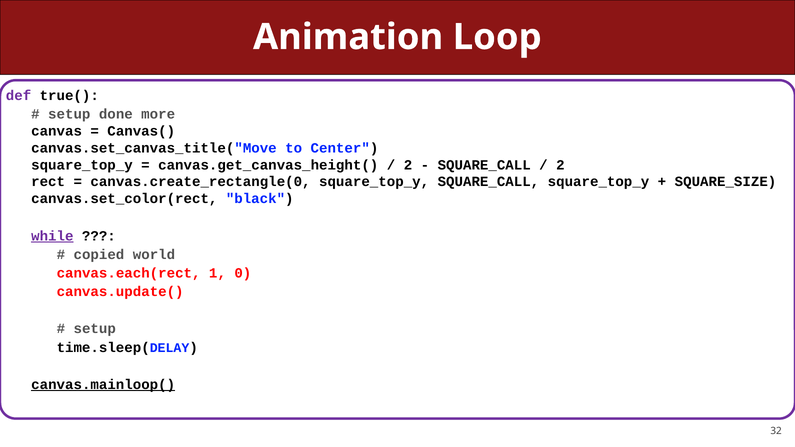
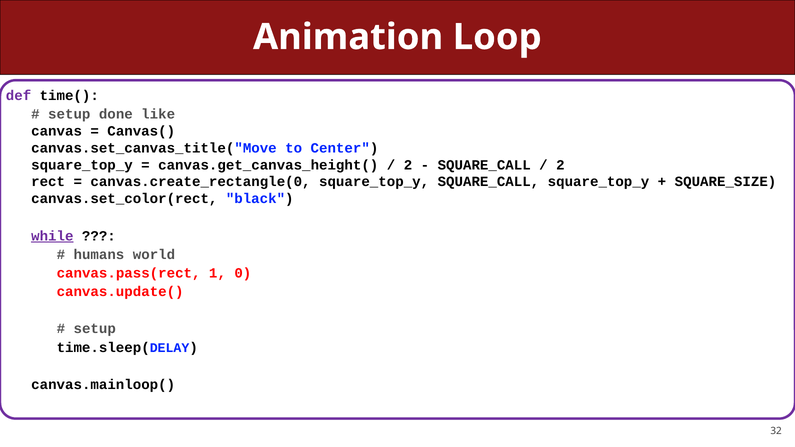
true(: true( -> time(
more: more -> like
copied: copied -> humans
canvas.each(rect: canvas.each(rect -> canvas.pass(rect
canvas.mainloop( underline: present -> none
